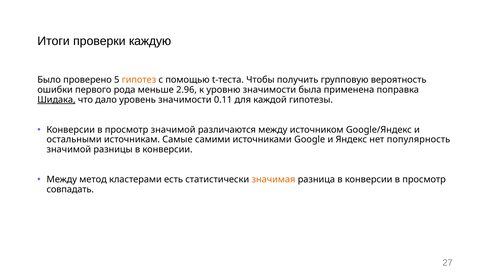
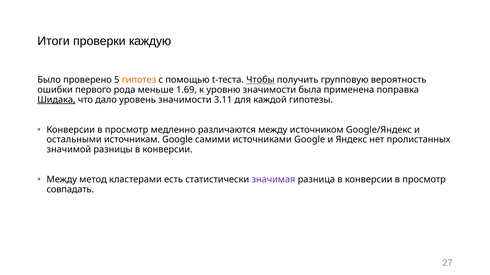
Чтобы underline: none -> present
2.96: 2.96 -> 1.69
0.11: 0.11 -> 3.11
просмотр значимой: значимой -> медленно
источникам Самые: Самые -> Google
популярность: популярность -> пролистанных
значимая colour: orange -> purple
